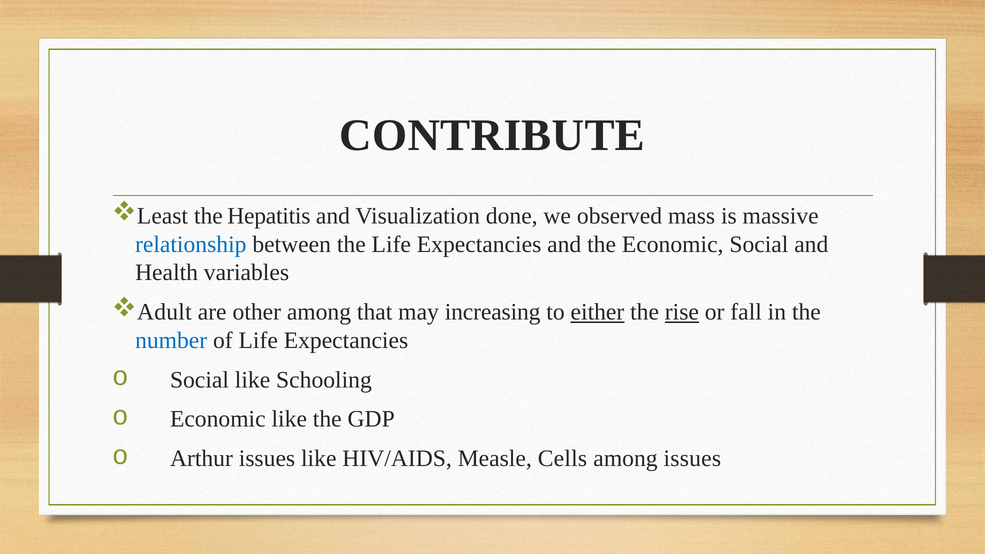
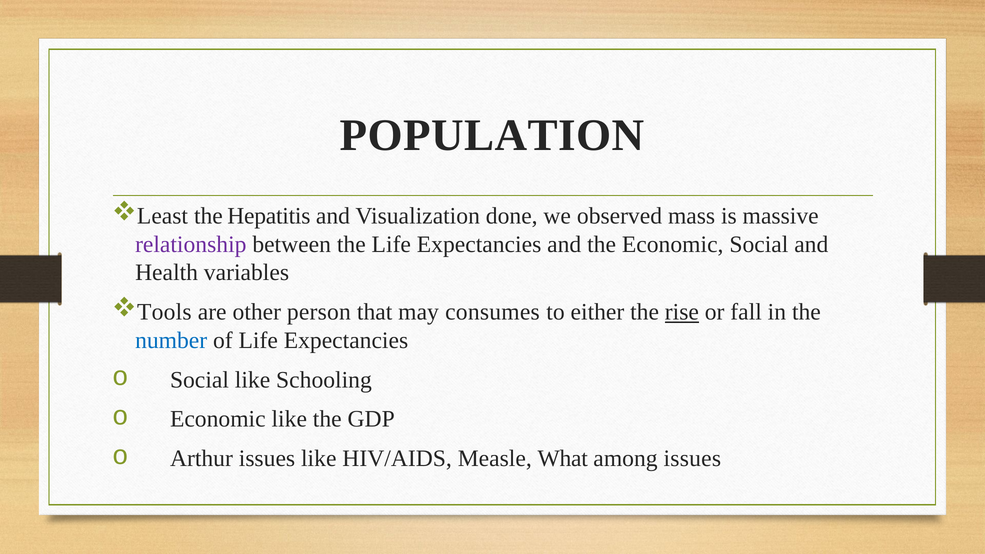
CONTRIBUTE: CONTRIBUTE -> POPULATION
relationship colour: blue -> purple
Adult: Adult -> Tools
other among: among -> person
increasing: increasing -> consumes
either underline: present -> none
Cells: Cells -> What
